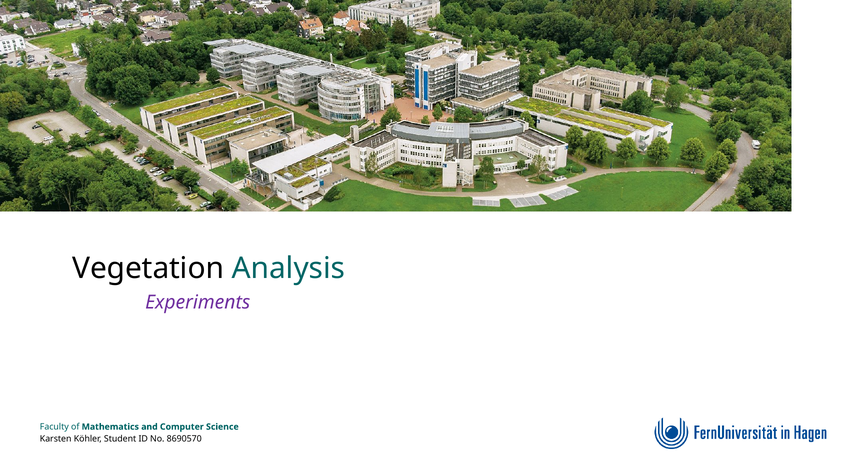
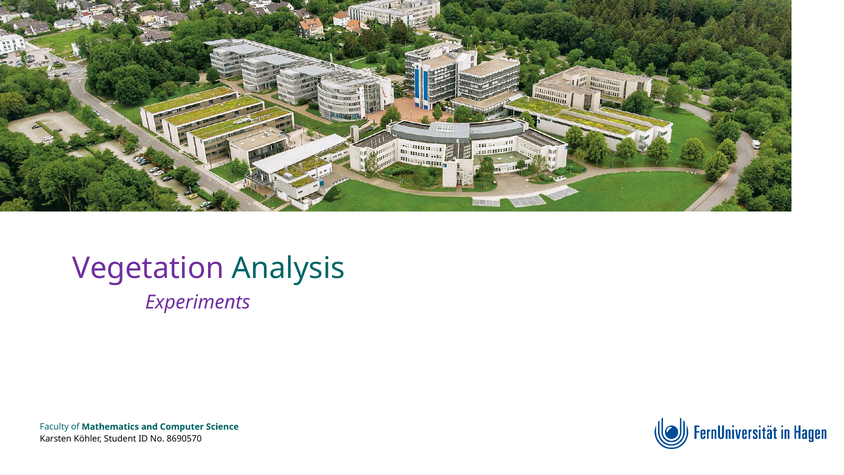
Vegetation colour: black -> purple
